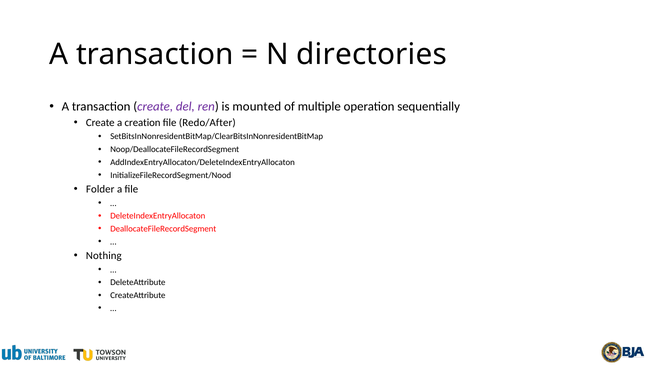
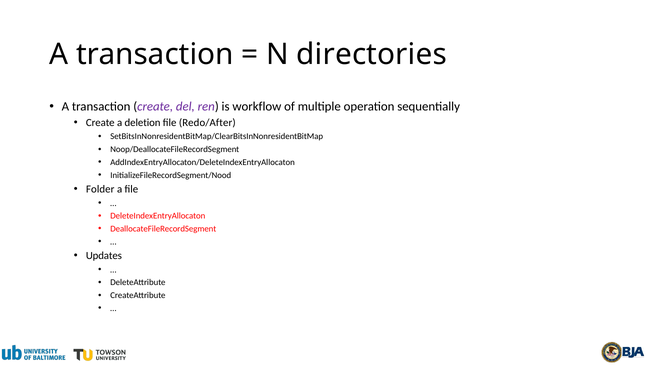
mounted: mounted -> workflow
creation: creation -> deletion
Nothing: Nothing -> Updates
